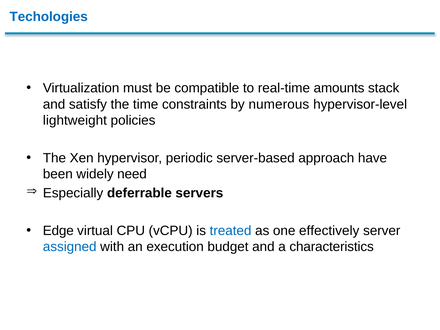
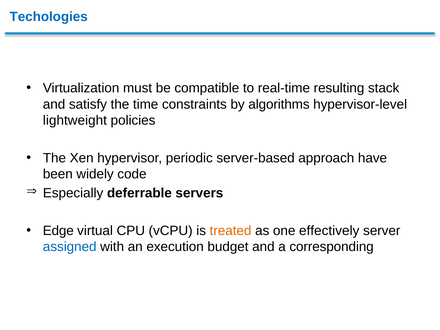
amounts: amounts -> resulting
numerous: numerous -> algorithms
need: need -> code
treated colour: blue -> orange
characteristics: characteristics -> corresponding
